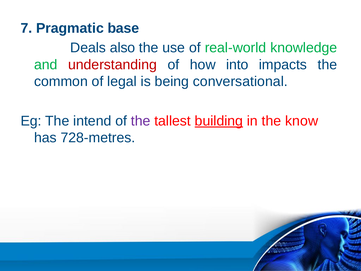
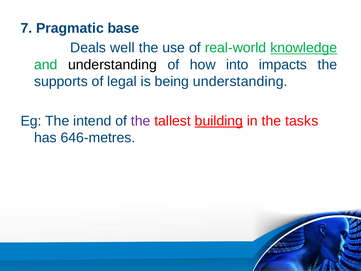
also: also -> well
knowledge underline: none -> present
understanding at (113, 65) colour: red -> black
common: common -> supports
being conversational: conversational -> understanding
know: know -> tasks
728-metres: 728-metres -> 646-metres
